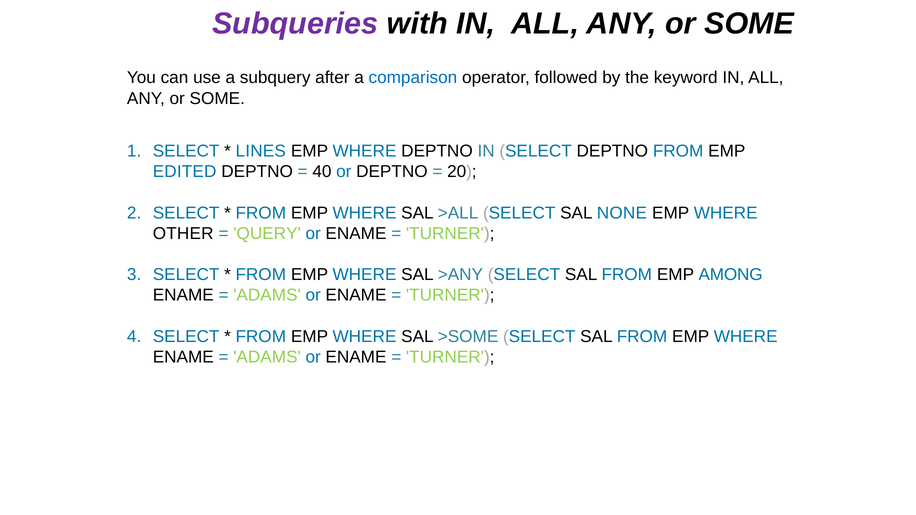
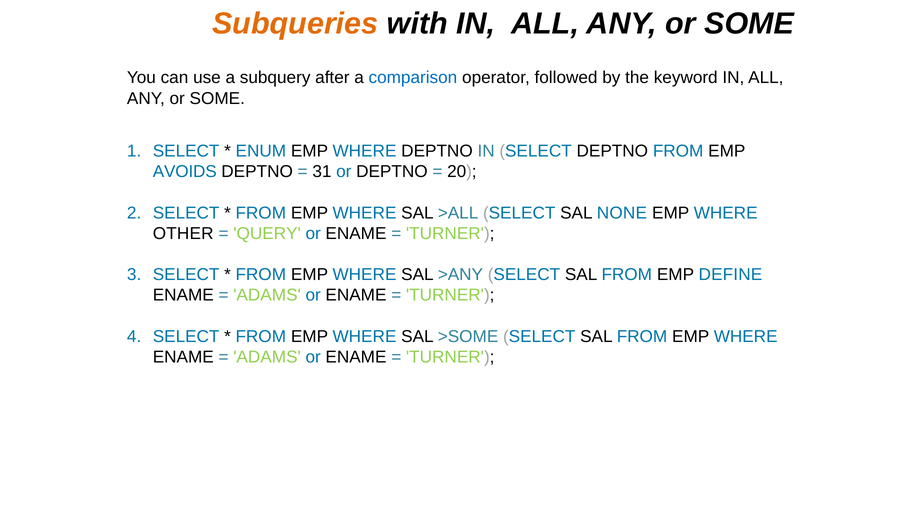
Subqueries colour: purple -> orange
LINES: LINES -> ENUM
EDITED: EDITED -> AVOIDS
40: 40 -> 31
AMONG: AMONG -> DEFINE
